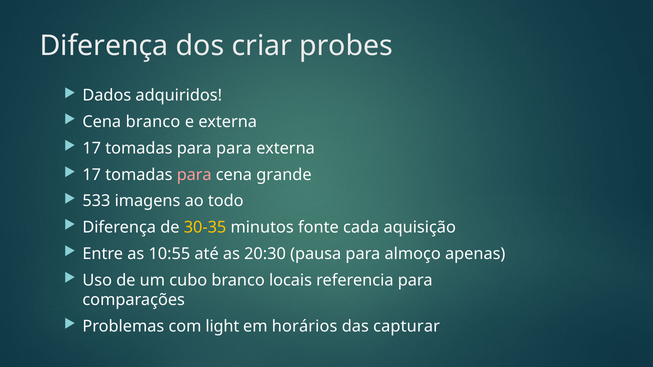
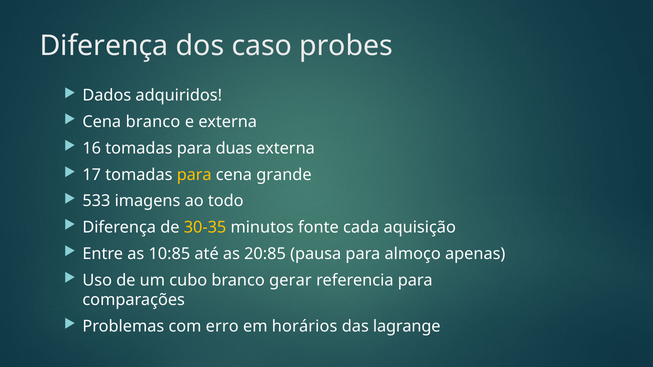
criar: criar -> caso
17 at (92, 148): 17 -> 16
para para: para -> duas
para at (194, 175) colour: pink -> yellow
10:55: 10:55 -> 10:85
20:30: 20:30 -> 20:85
locais: locais -> gerar
light: light -> erro
capturar: capturar -> lagrange
